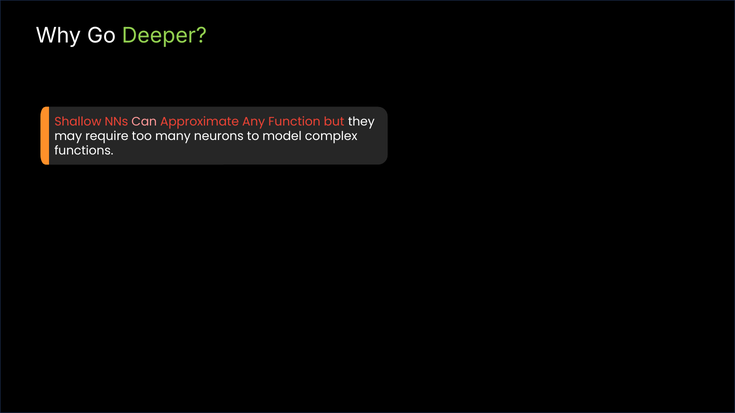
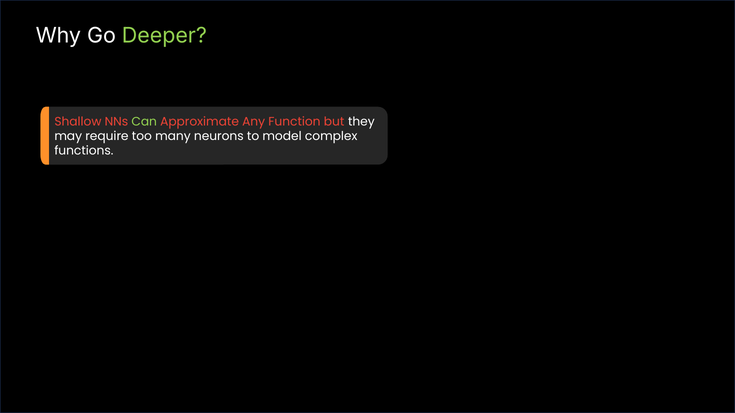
Can colour: pink -> light green
